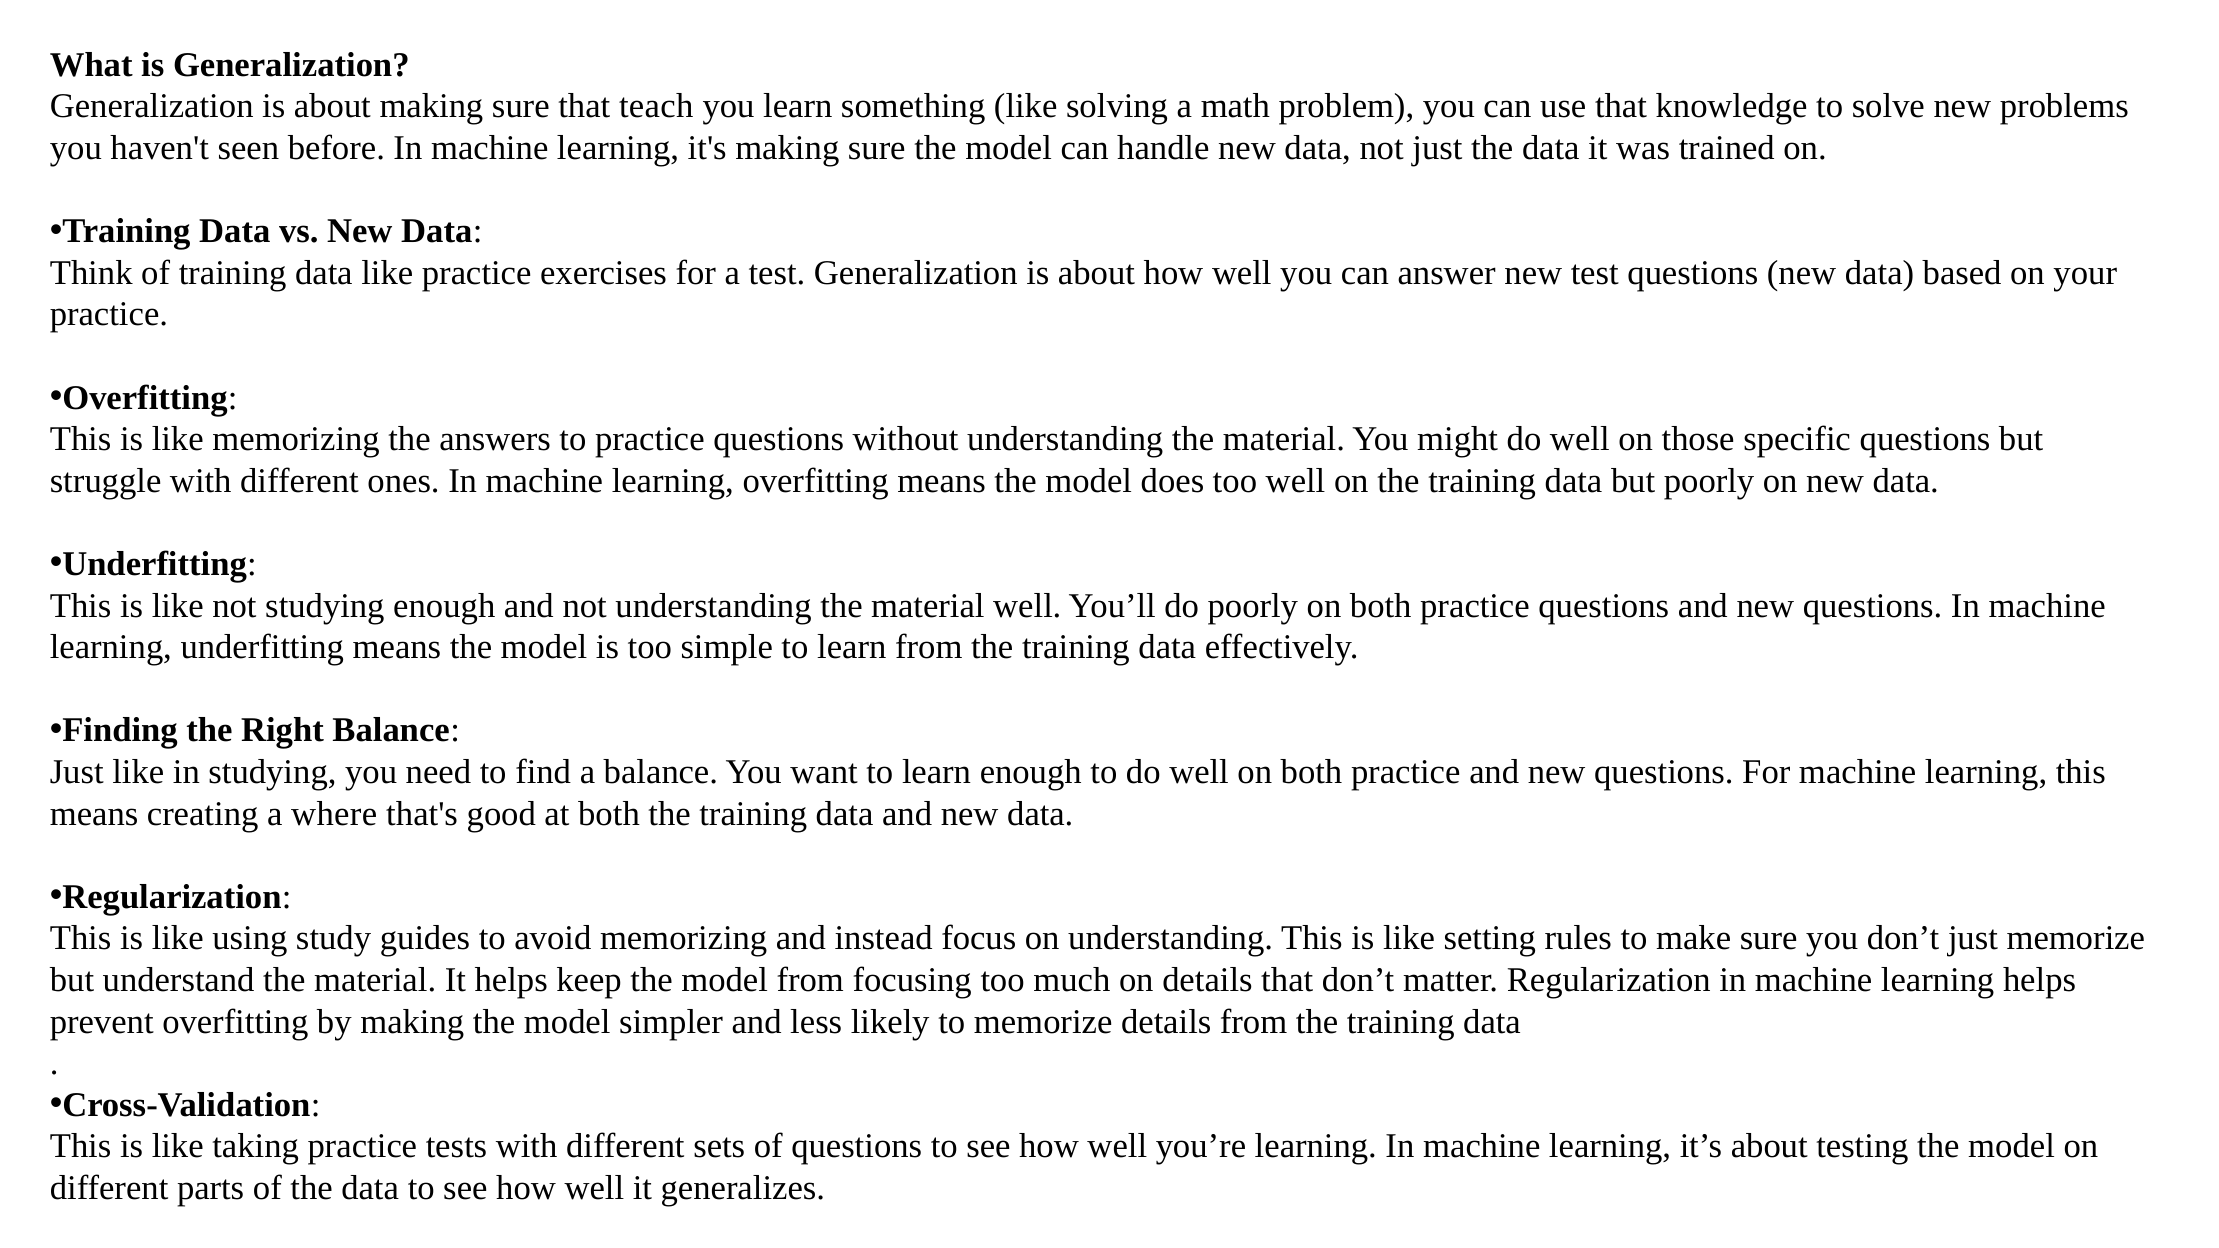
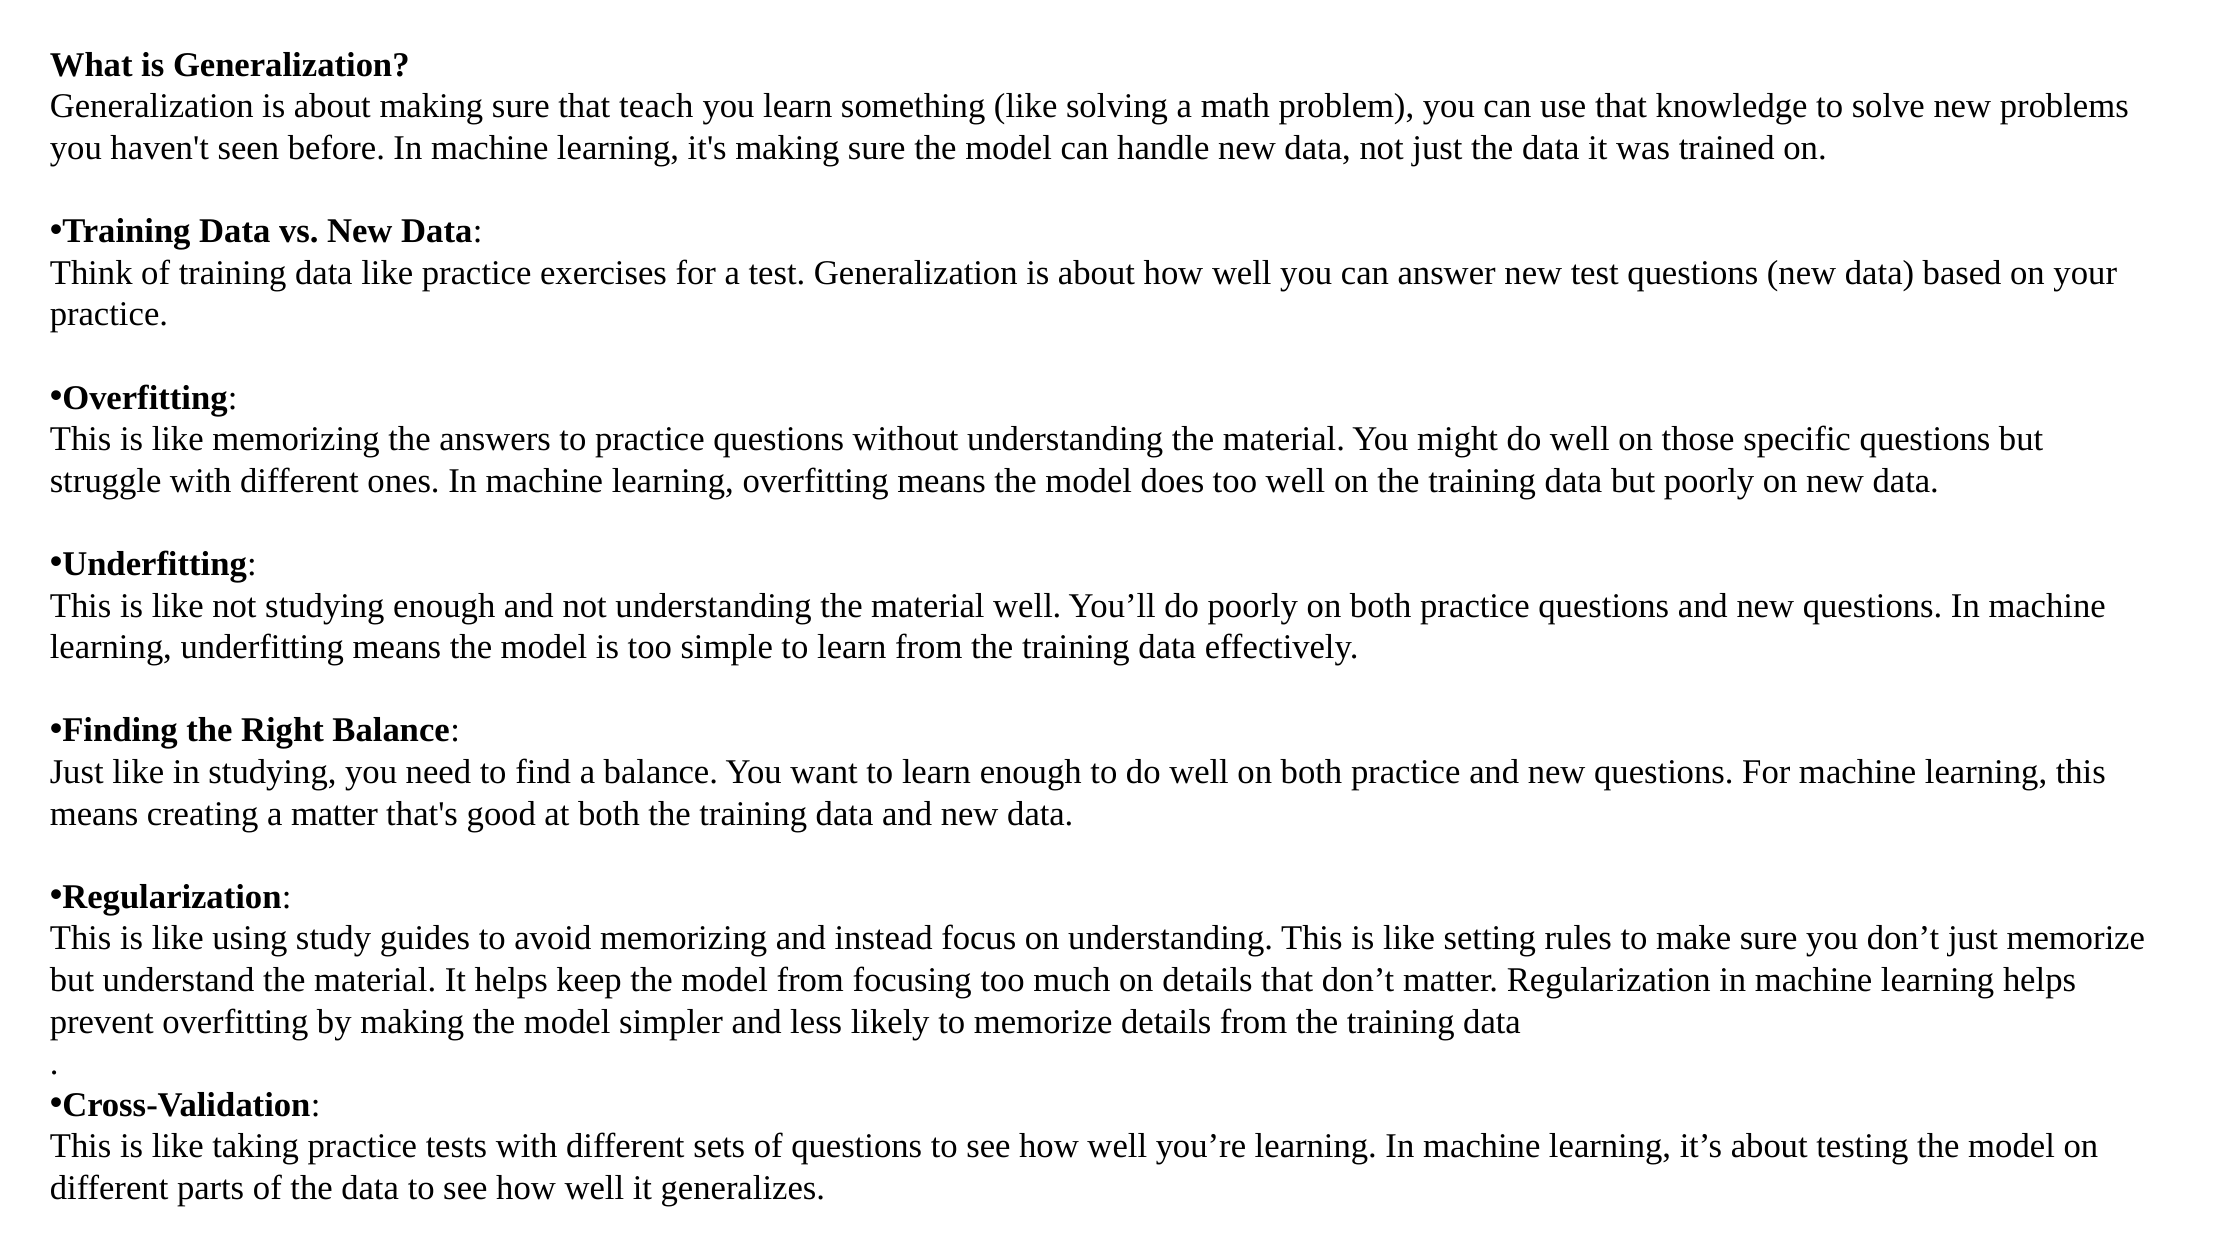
a where: where -> matter
